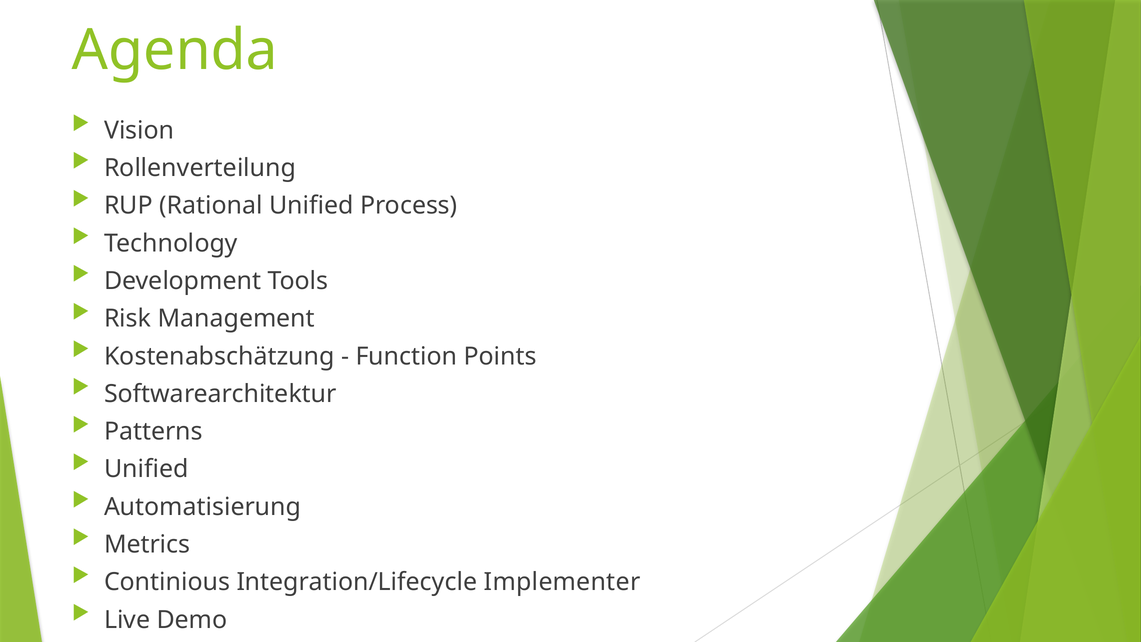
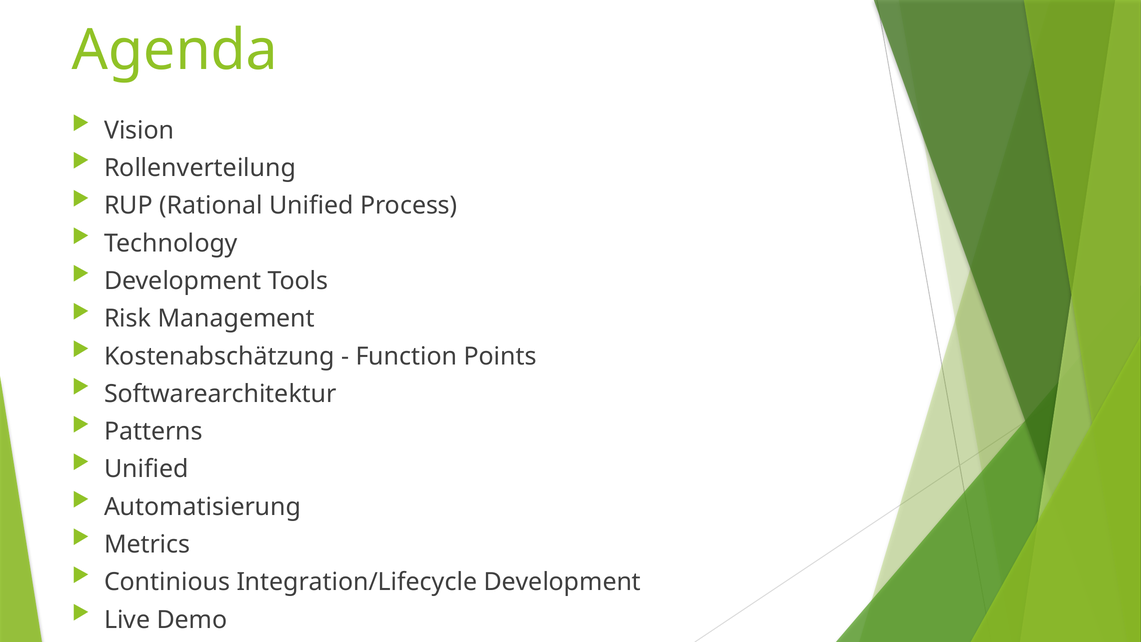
Integration/Lifecycle Implementer: Implementer -> Development
